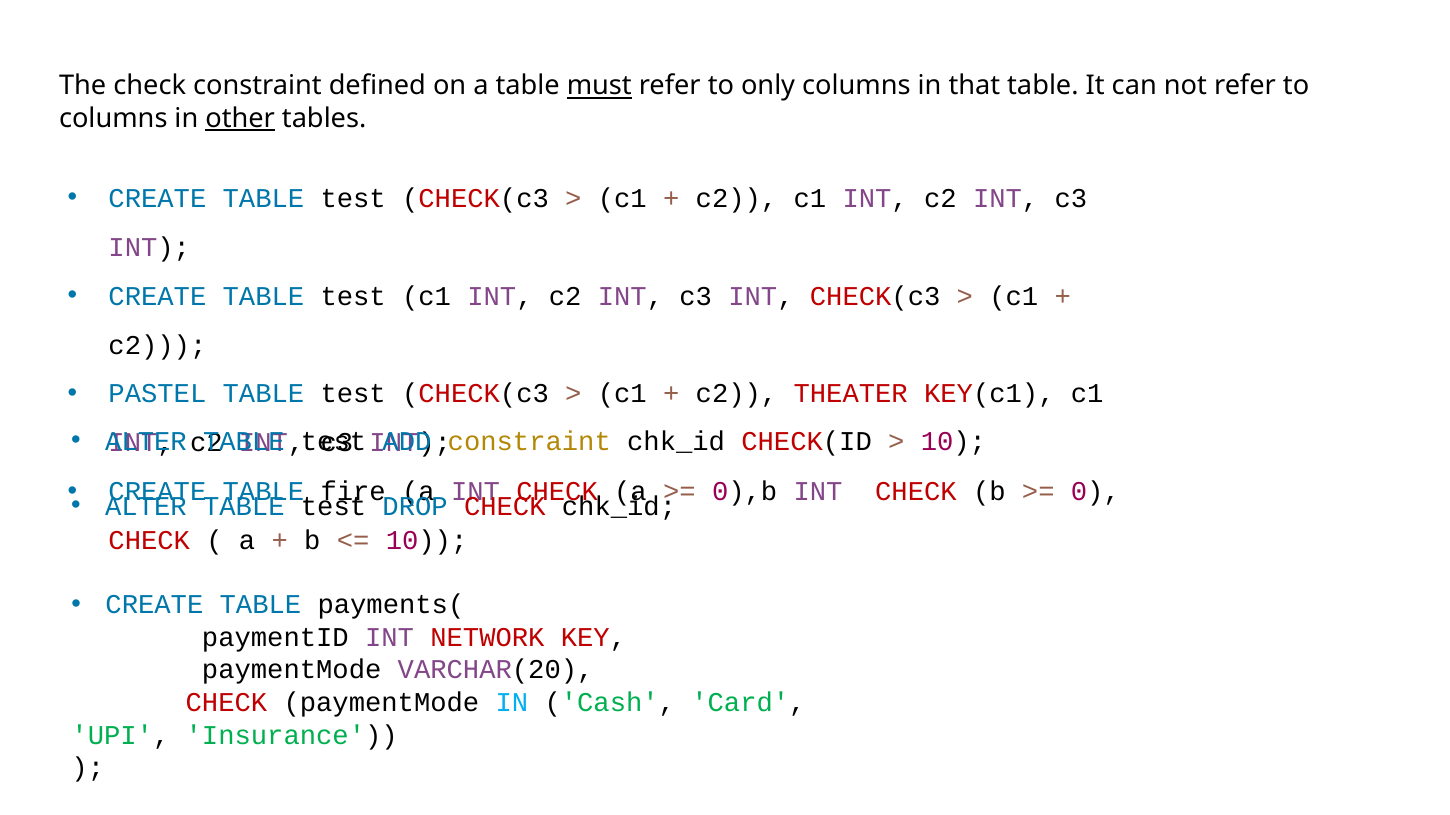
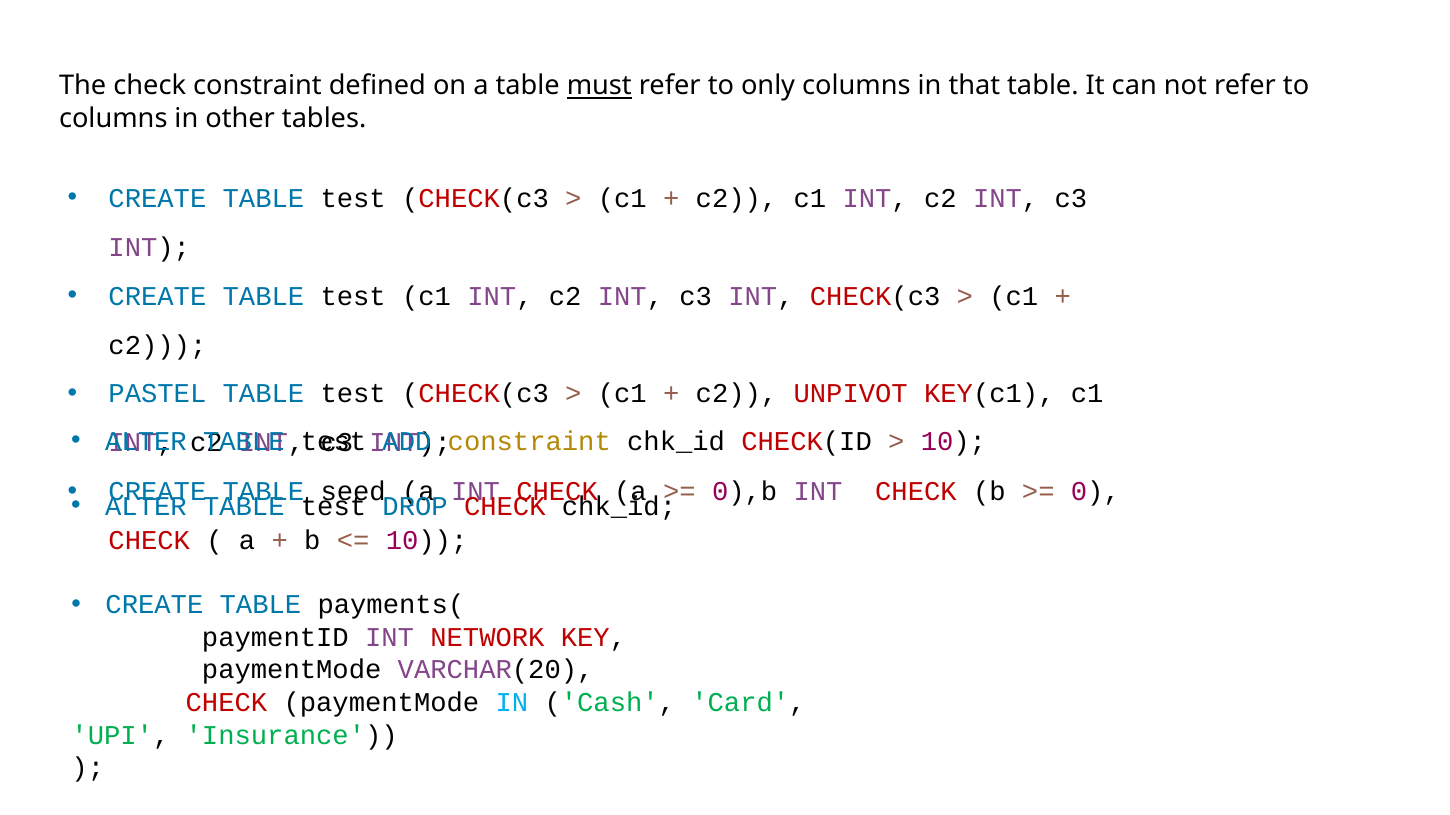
other underline: present -> none
THEATER: THEATER -> UNPIVOT
fire: fire -> seed
